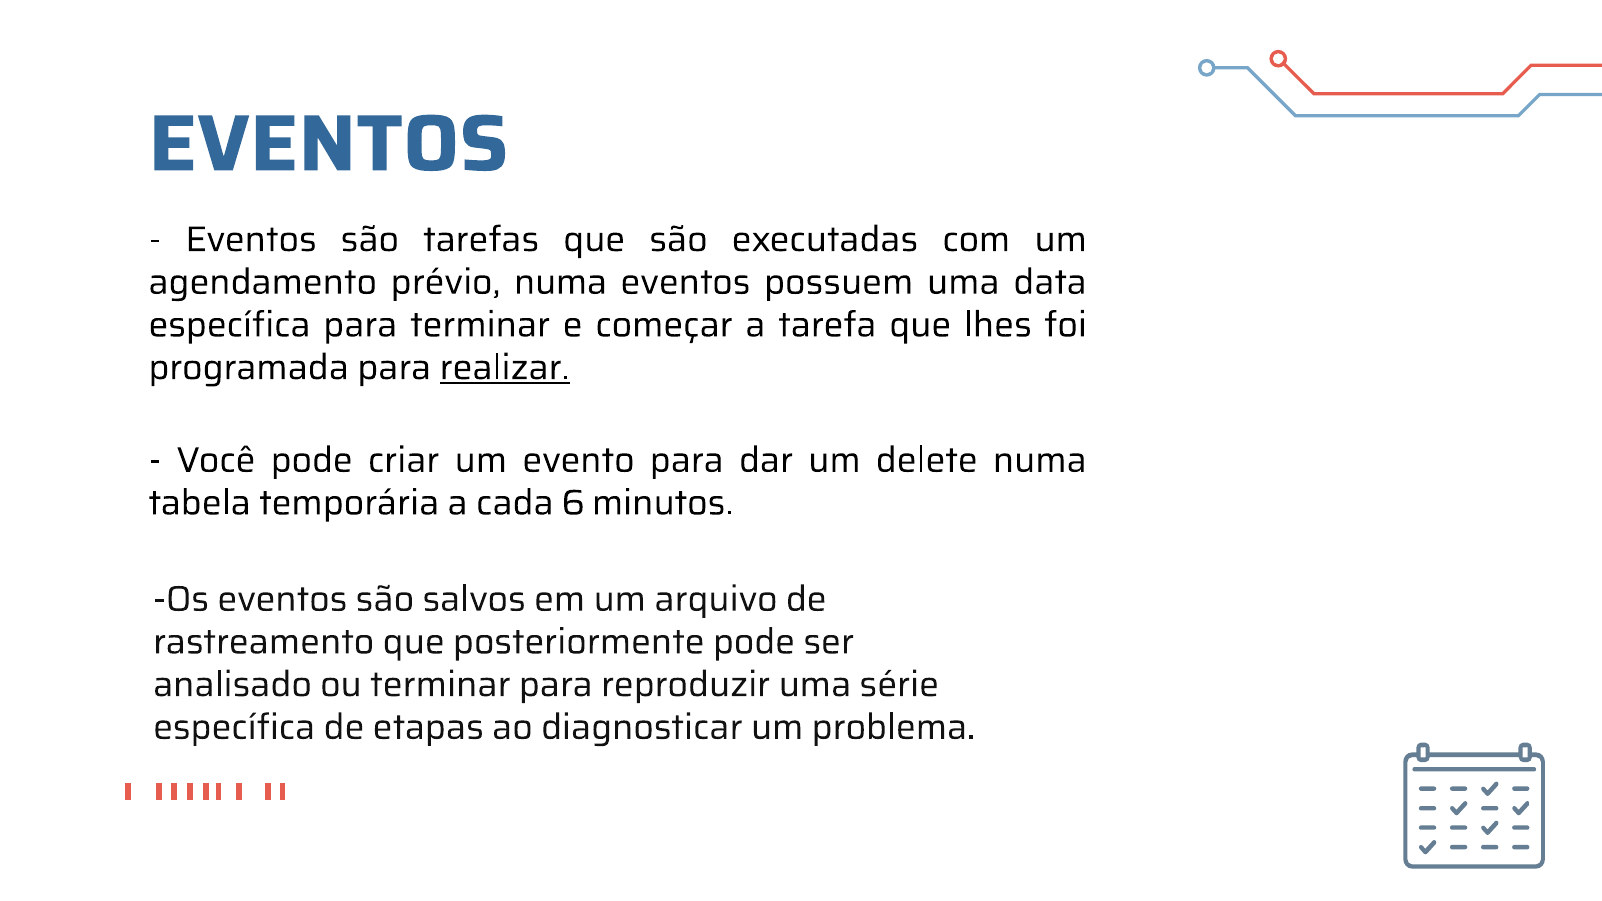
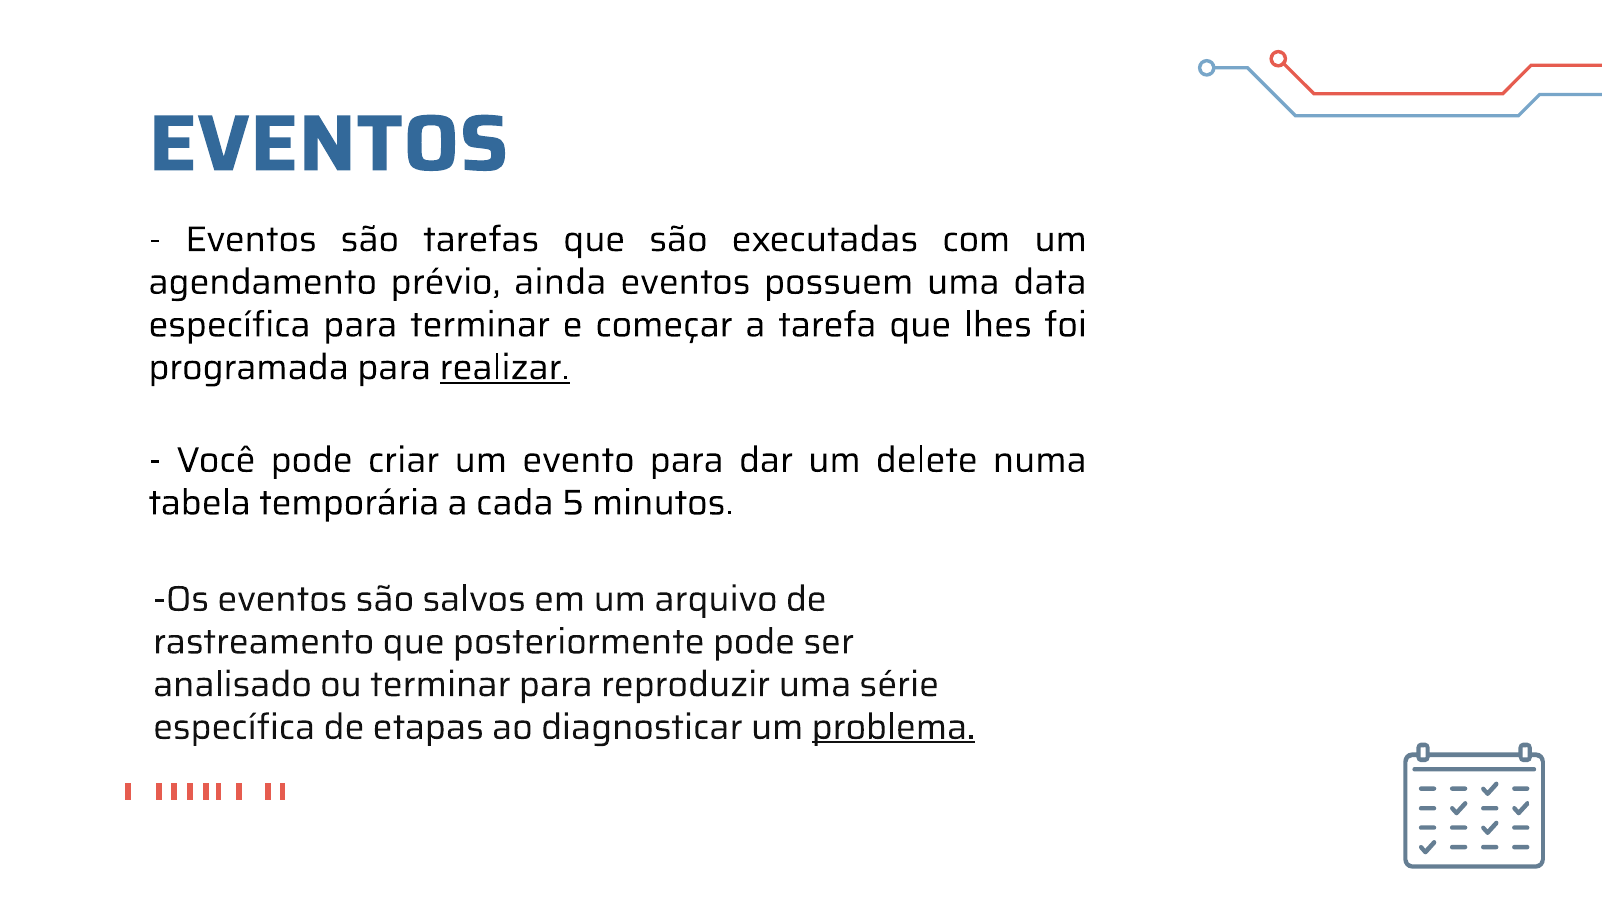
prévio numa: numa -> ainda
6: 6 -> 5
problema underline: none -> present
